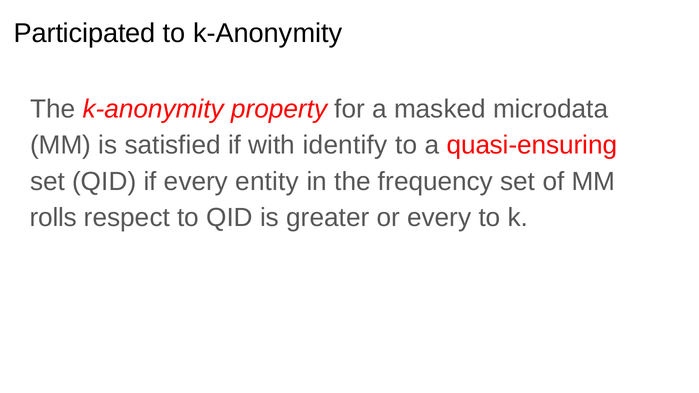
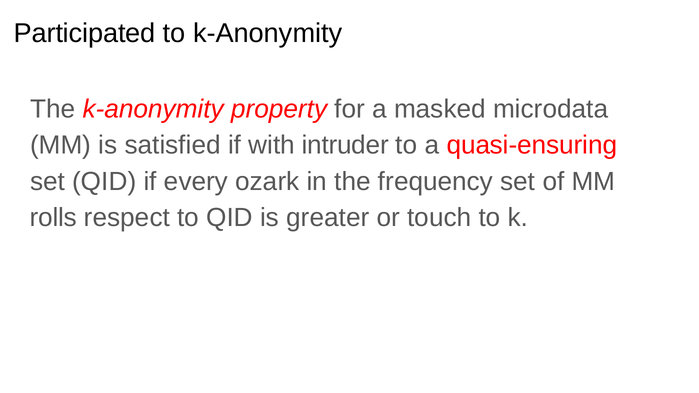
identify: identify -> intruder
entity: entity -> ozark
or every: every -> touch
